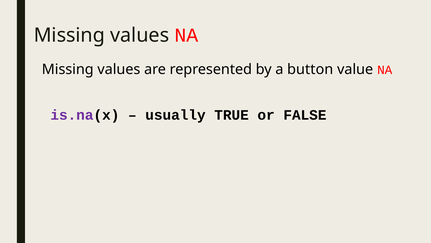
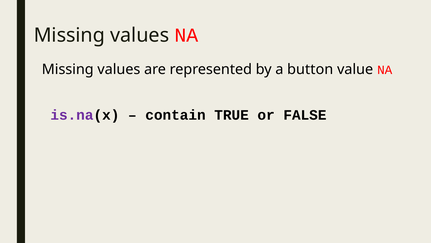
usually: usually -> contain
